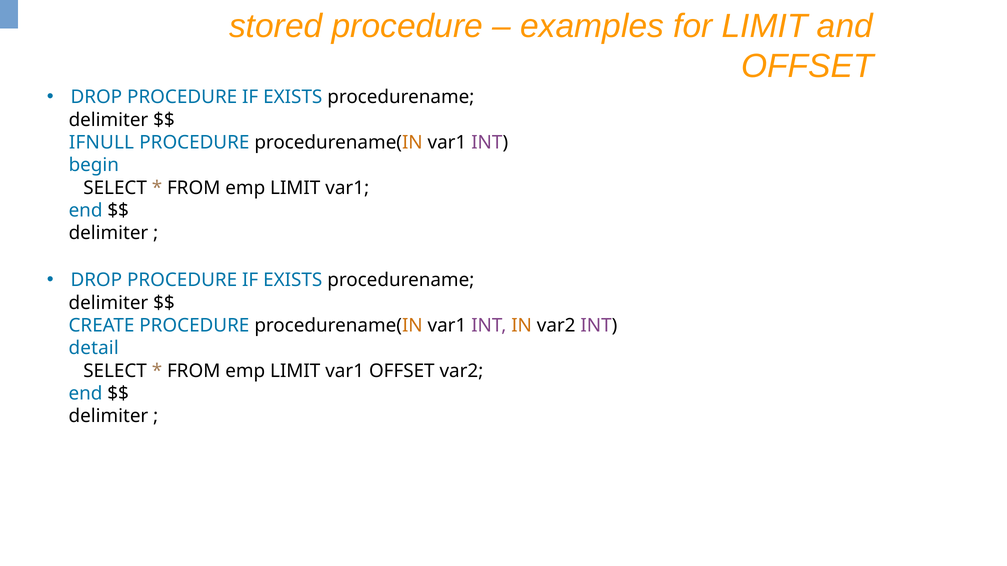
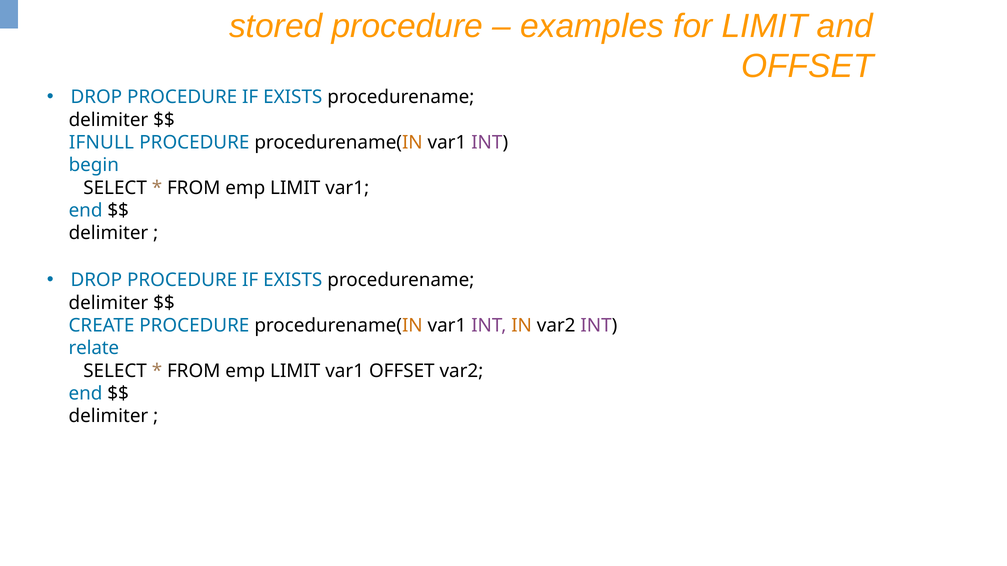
detail: detail -> relate
